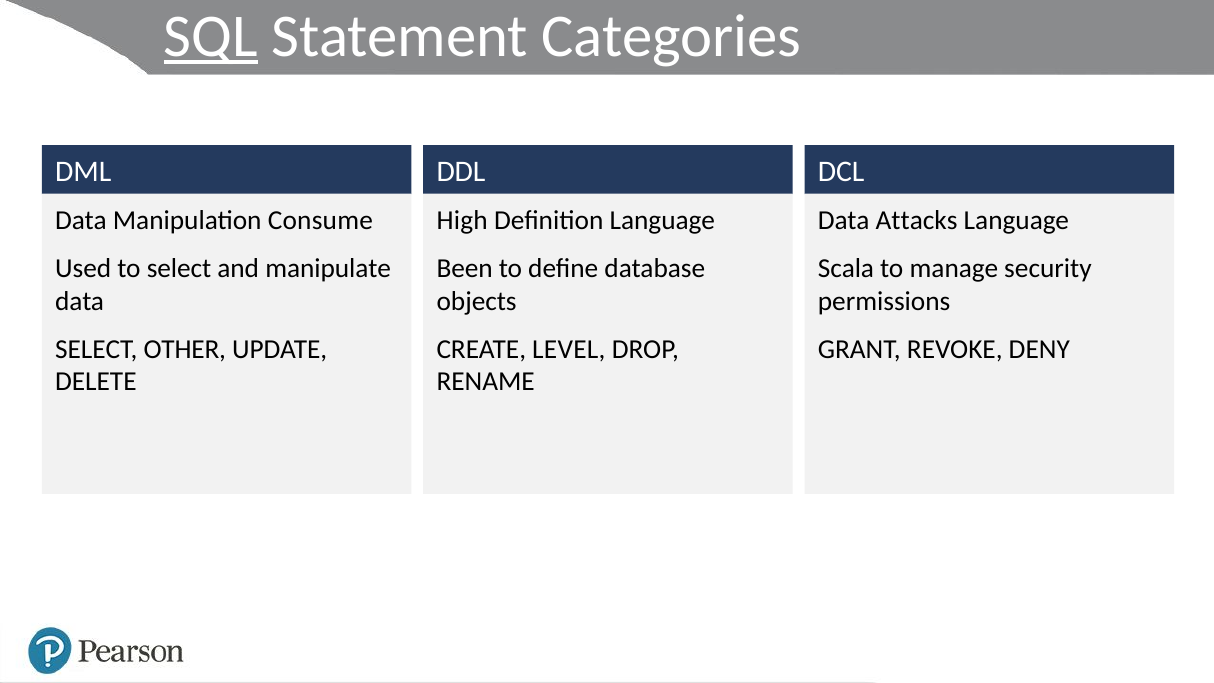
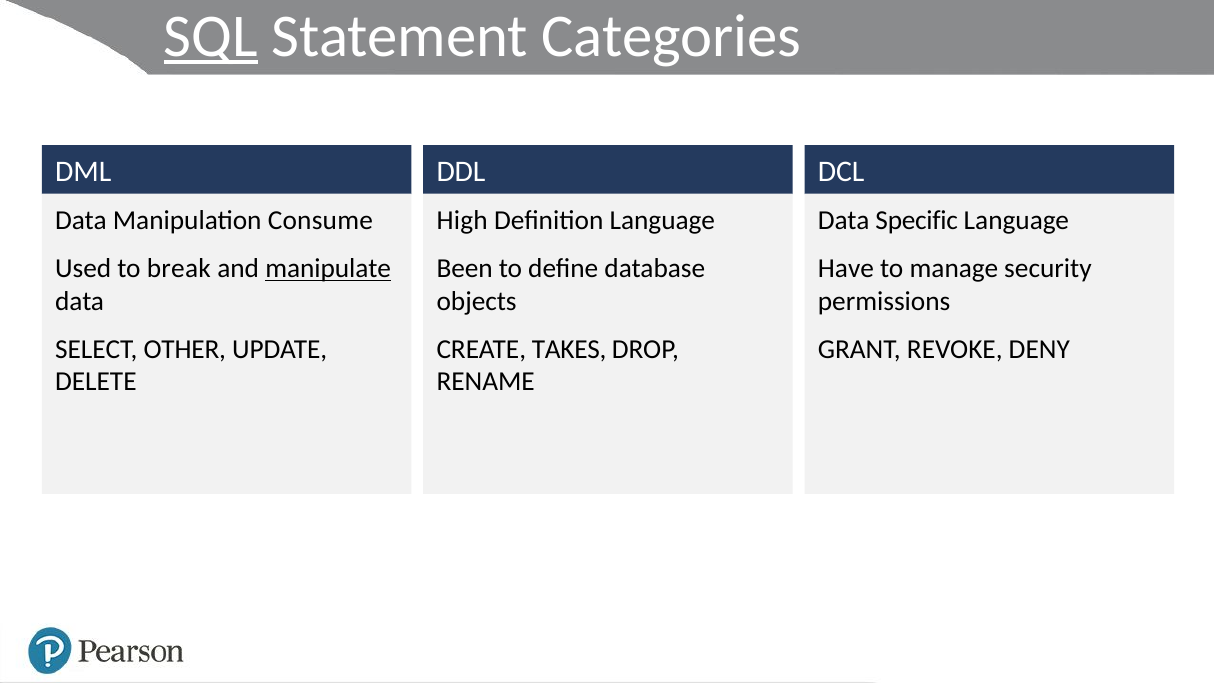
Attacks: Attacks -> Specific
to select: select -> break
manipulate underline: none -> present
Scala: Scala -> Have
LEVEL: LEVEL -> TAKES
